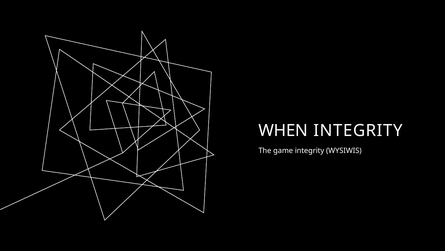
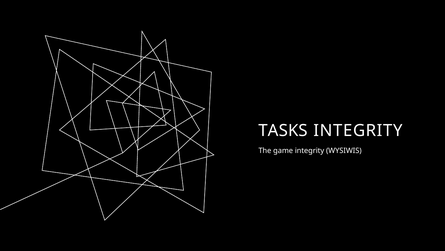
WHEN: WHEN -> TASKS
